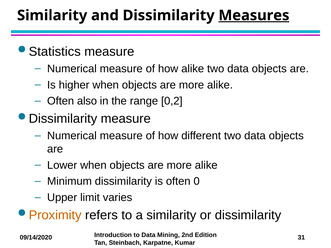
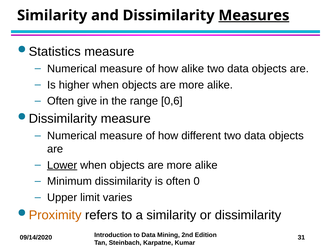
also: also -> give
0,2: 0,2 -> 0,6
Lower underline: none -> present
